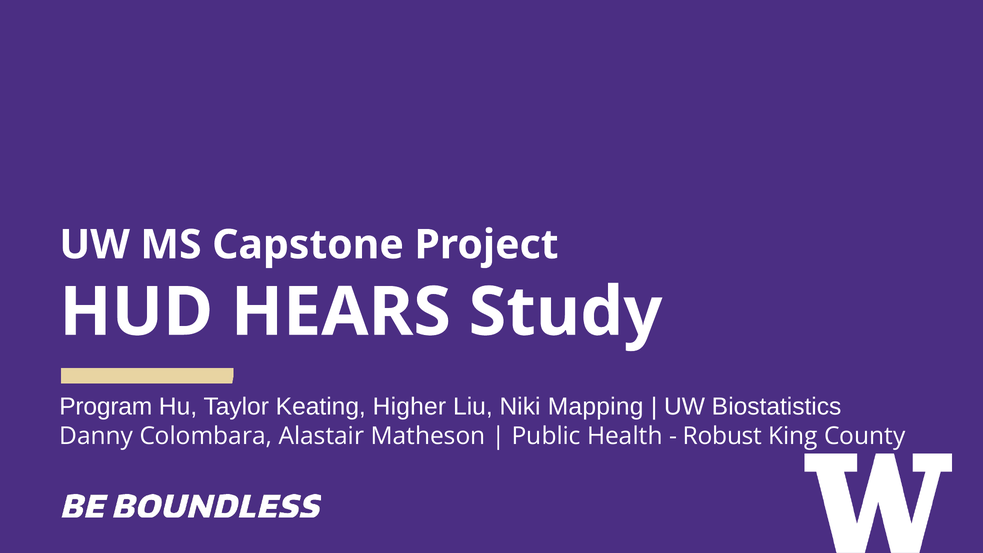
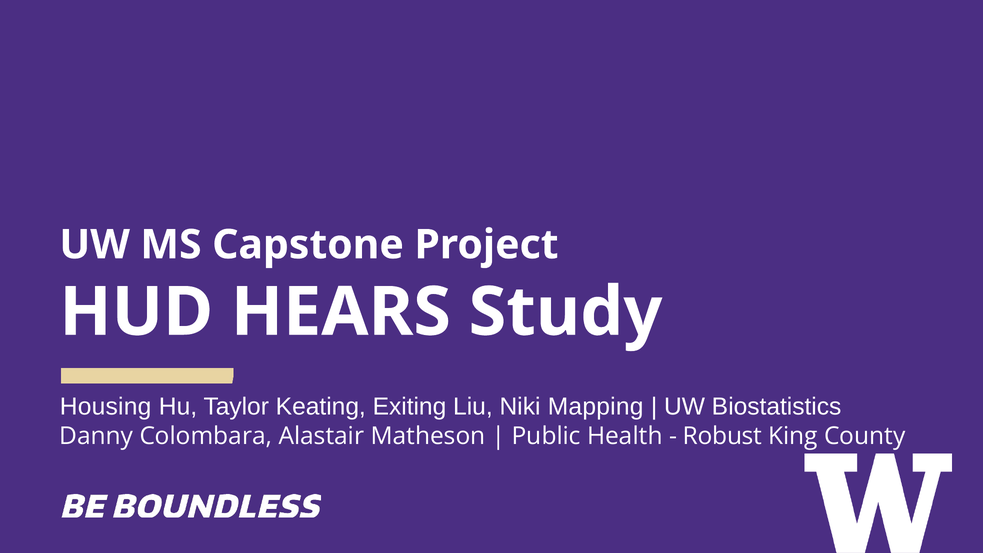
Program: Program -> Housing
Higher: Higher -> Exiting
